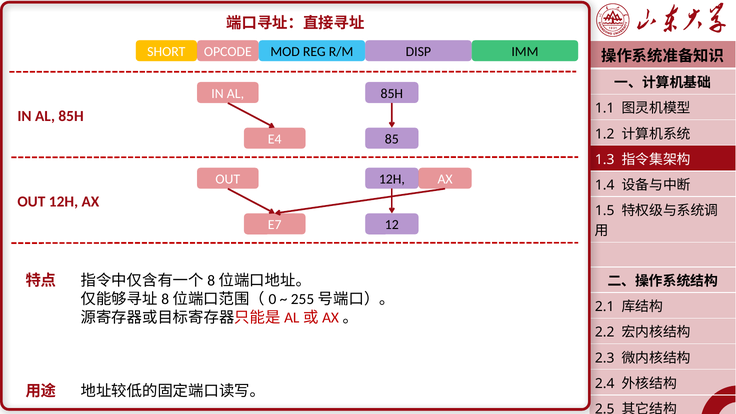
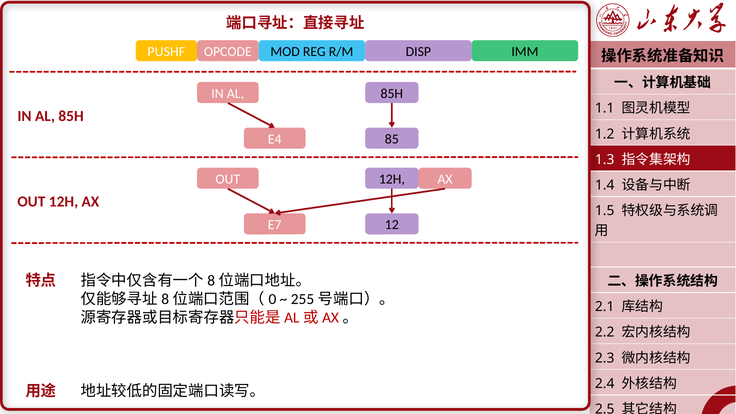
SHORT: SHORT -> PUSHF
